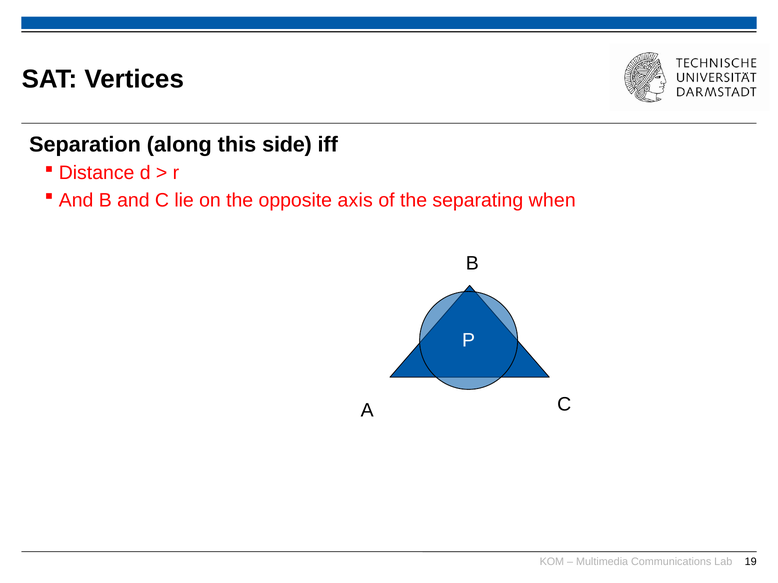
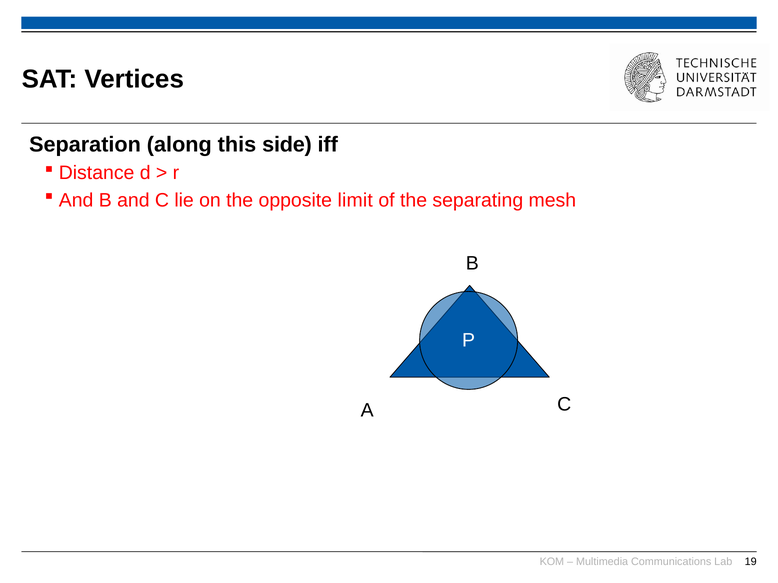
axis: axis -> limit
when: when -> mesh
